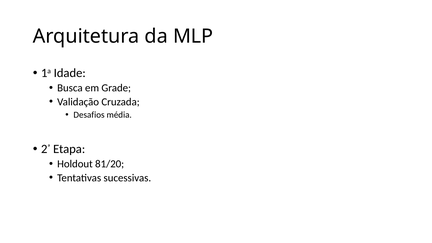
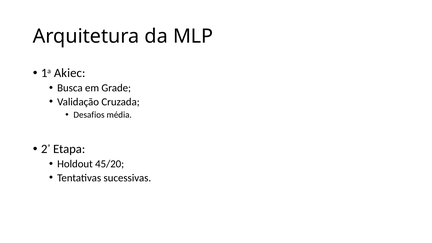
Idade: Idade -> Akiec
81/20: 81/20 -> 45/20
